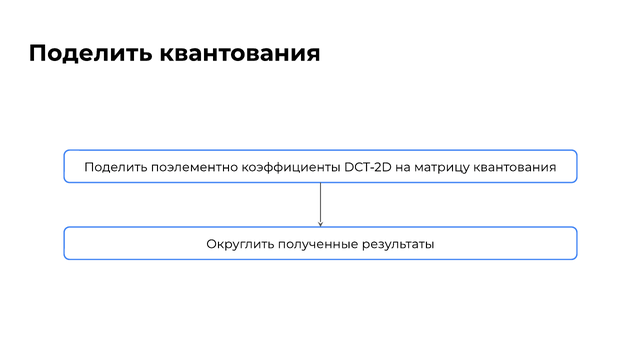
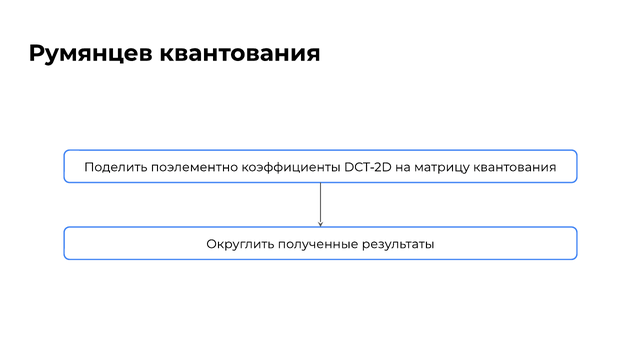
Поделить at (90, 53): Поделить -> Румянцев
